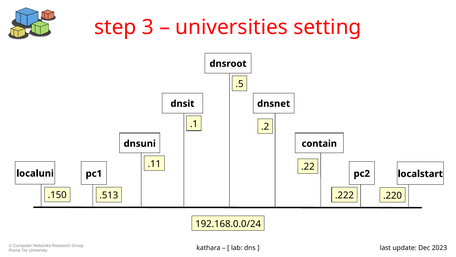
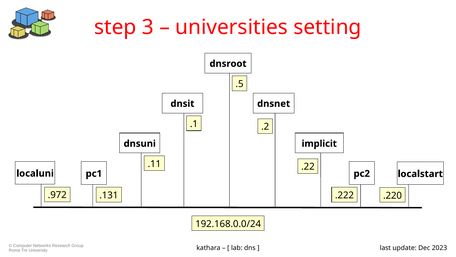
contain: contain -> implicit
.150: .150 -> .972
.513: .513 -> .131
